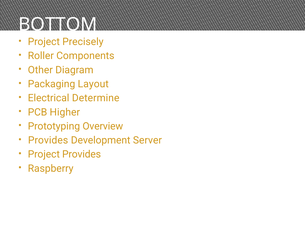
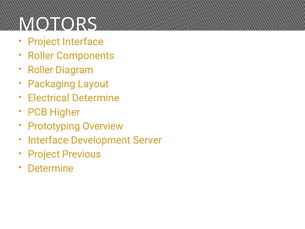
BOTTOM: BOTTOM -> MOTORS
Project Precisely: Precisely -> Interface
Other at (40, 70): Other -> Roller
Provides at (48, 140): Provides -> Interface
Project Provides: Provides -> Previous
Raspberry at (51, 168): Raspberry -> Determine
